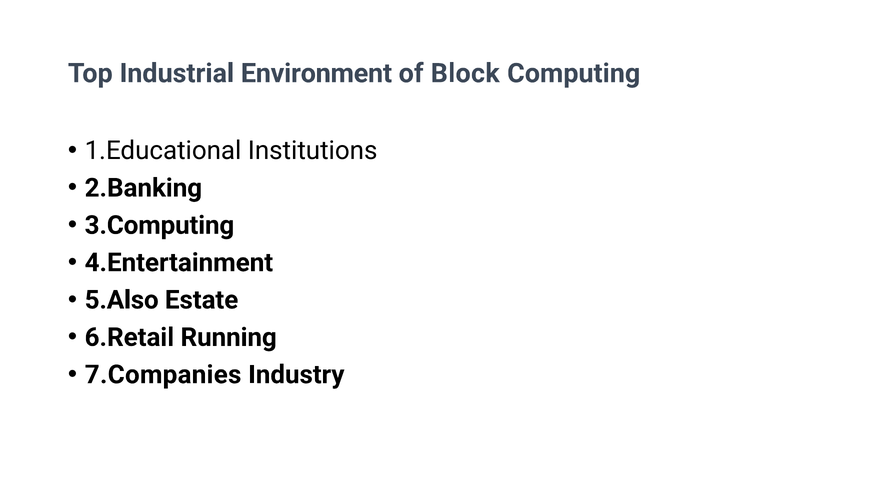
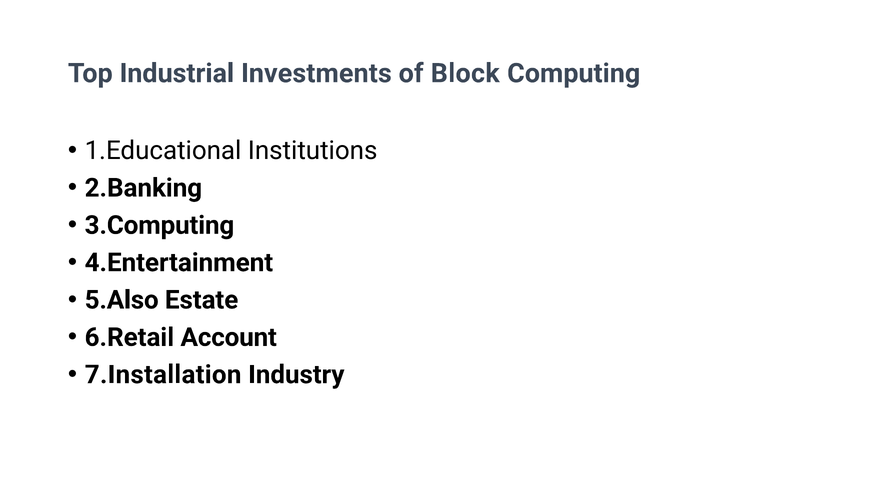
Environment: Environment -> Investments
Running: Running -> Account
7.Companies: 7.Companies -> 7.Installation
